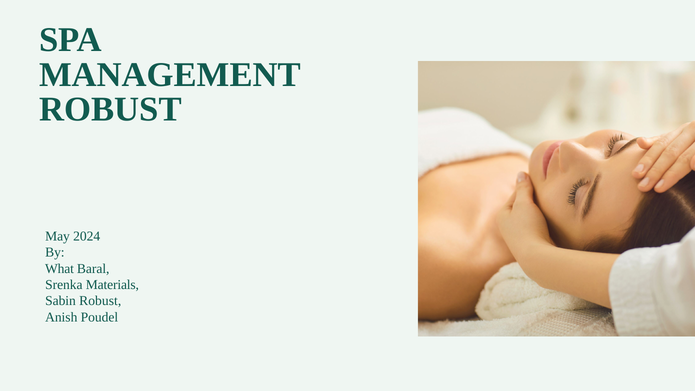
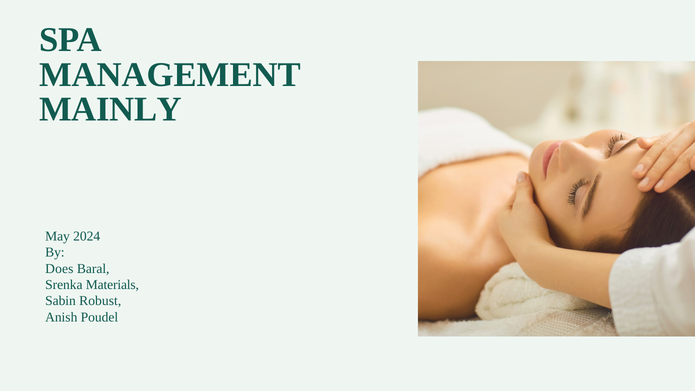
ROBUST at (110, 109): ROBUST -> MAINLY
What: What -> Does
